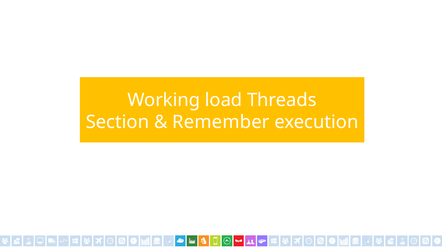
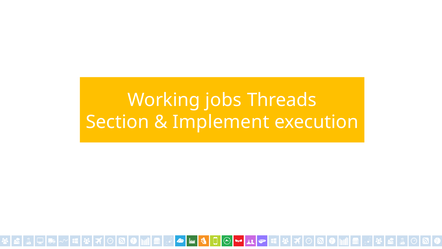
load: load -> jobs
Remember: Remember -> Implement
